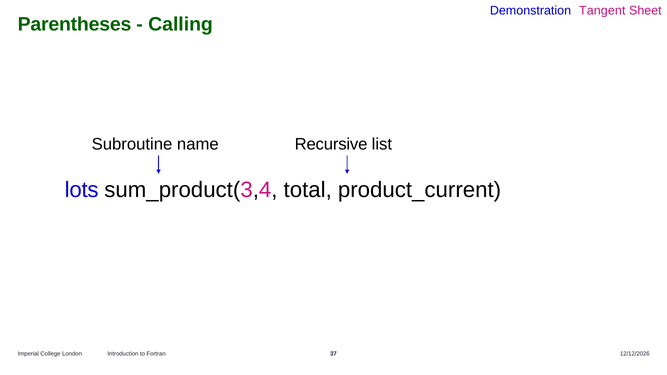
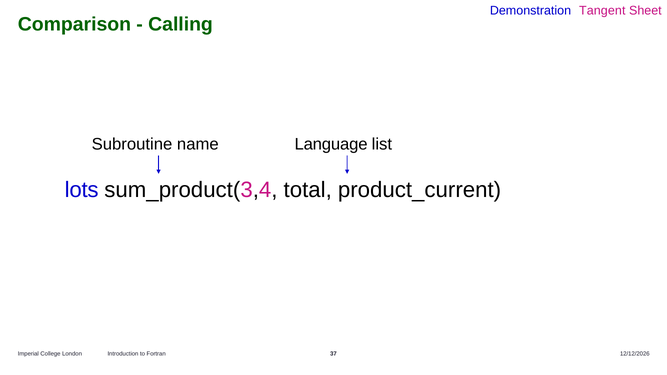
Parentheses: Parentheses -> Comparison
Recursive: Recursive -> Language
